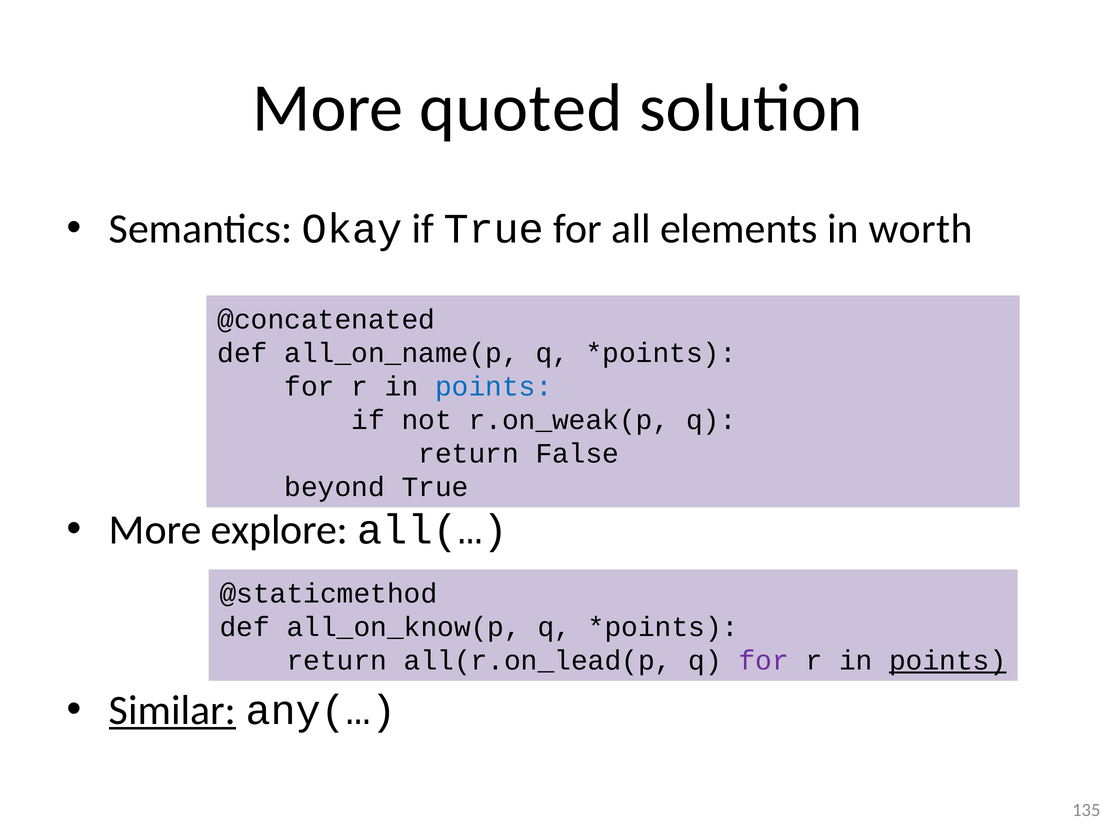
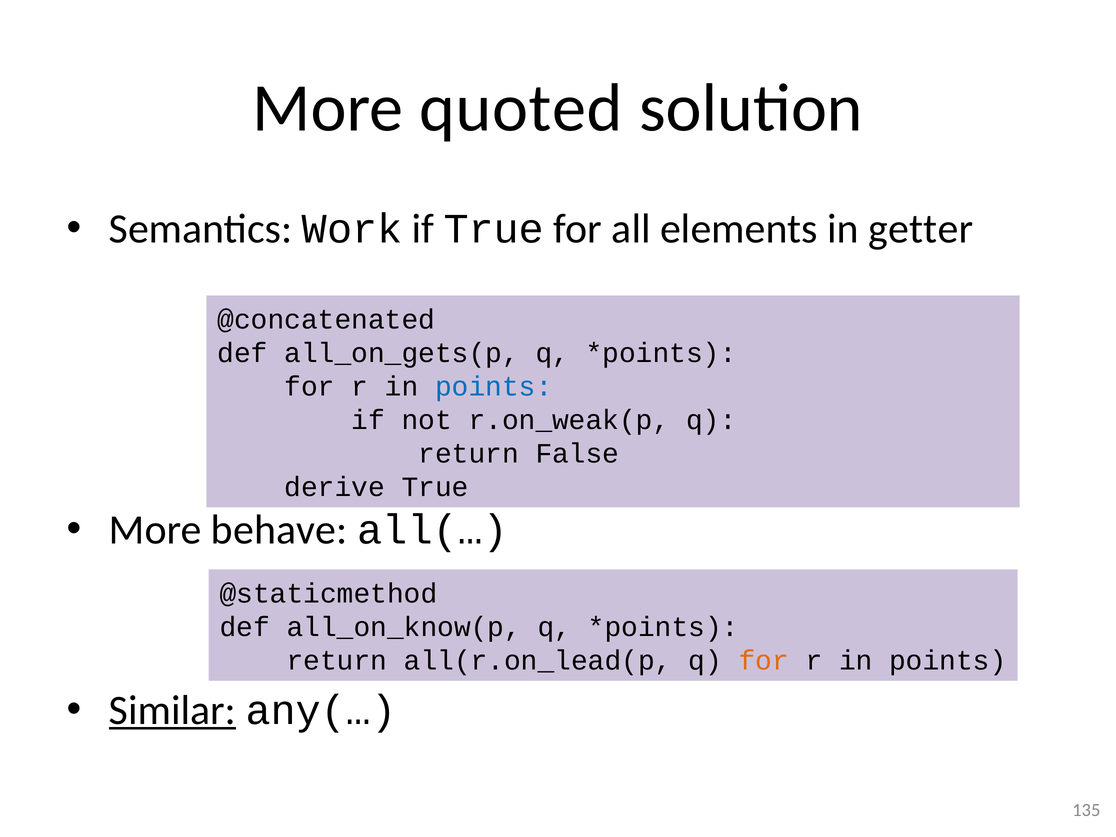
Okay: Okay -> Work
worth: worth -> getter
all_on_name(p: all_on_name(p -> all_on_gets(p
beyond: beyond -> derive
explore: explore -> behave
for at (764, 661) colour: purple -> orange
points at (948, 661) underline: present -> none
